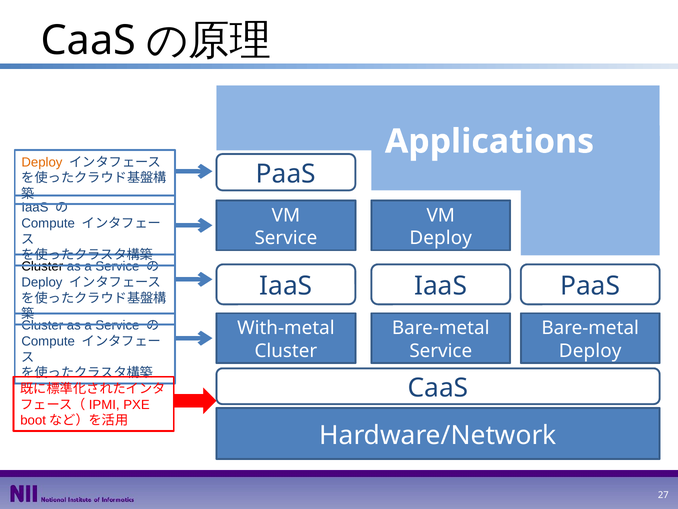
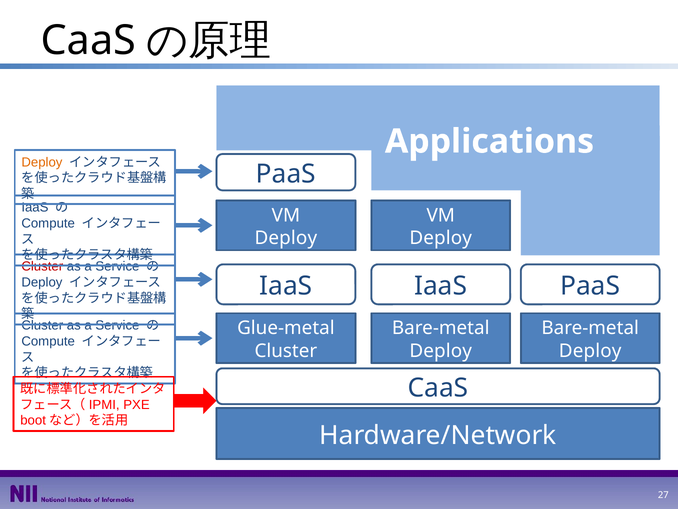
Service at (286, 238): Service -> Deploy
Cluster at (42, 266) colour: black -> red
With-metal: With-metal -> Glue-metal
Service at (441, 350): Service -> Deploy
